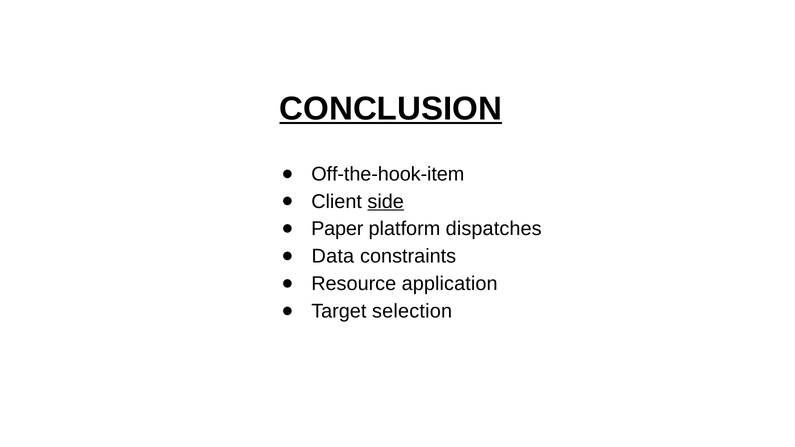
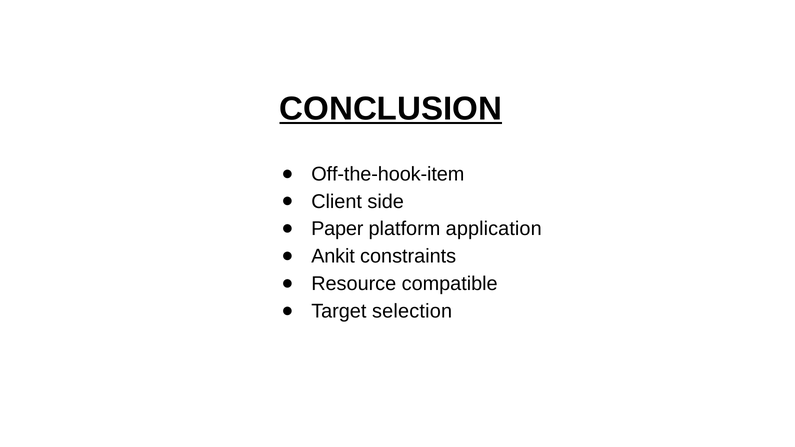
side underline: present -> none
dispatches: dispatches -> application
Data: Data -> Ankit
application: application -> compatible
